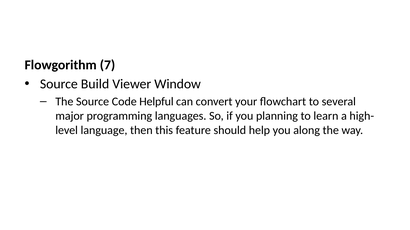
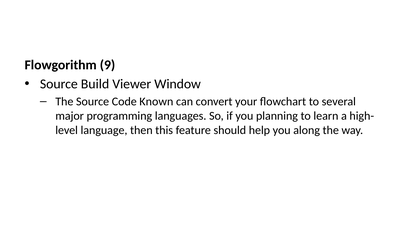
7: 7 -> 9
Helpful: Helpful -> Known
